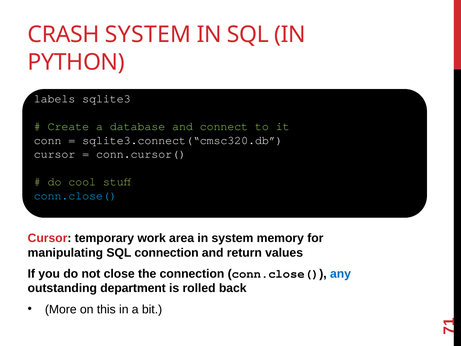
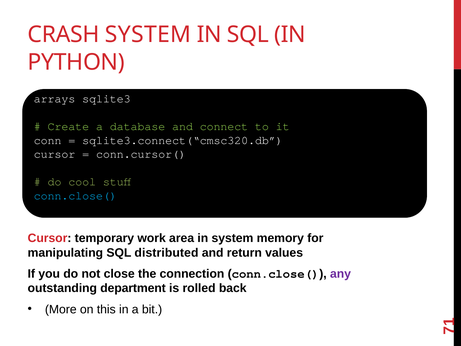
labels: labels -> arrays
SQL connection: connection -> distributed
any colour: blue -> purple
